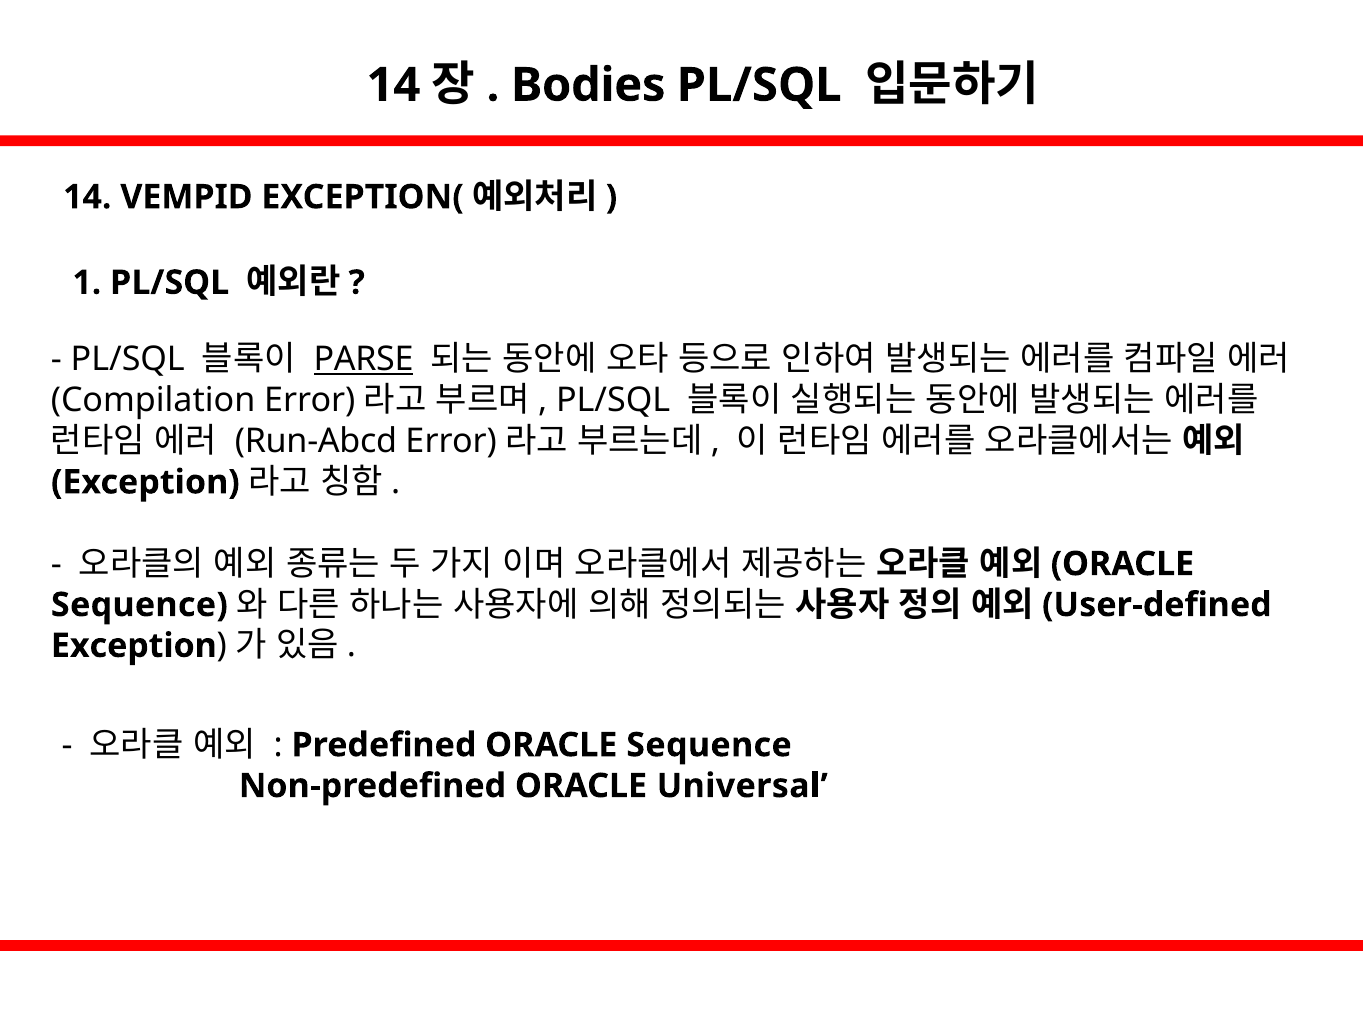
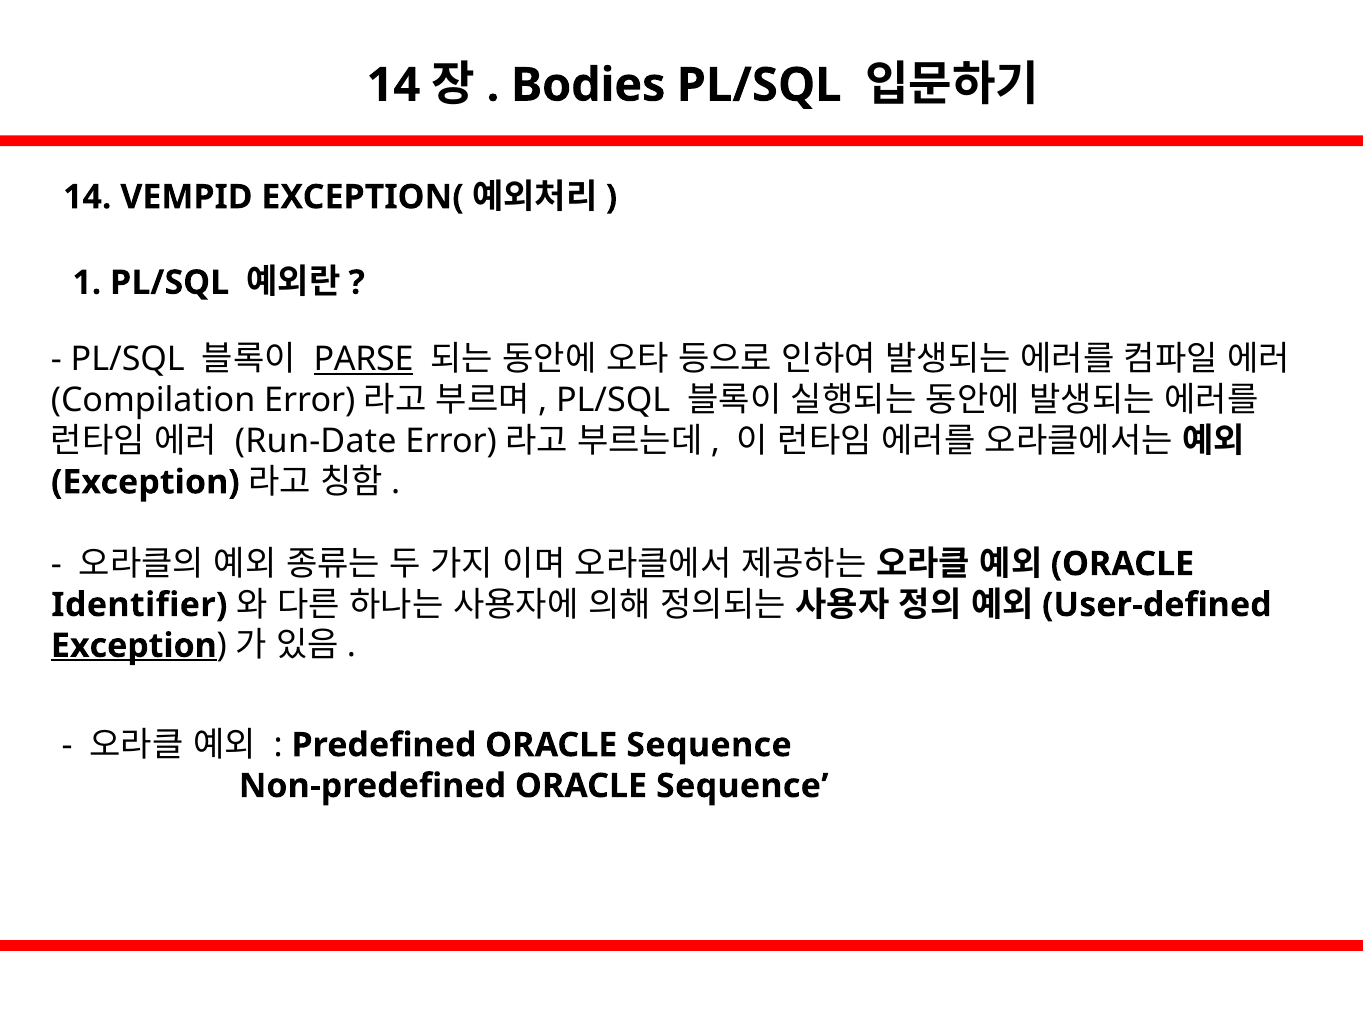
Run-Abcd: Run-Abcd -> Run-Date
Sequence at (139, 605): Sequence -> Identifier
Exception at (134, 646) underline: none -> present
Non-predefined ORACLE Universal: Universal -> Sequence
